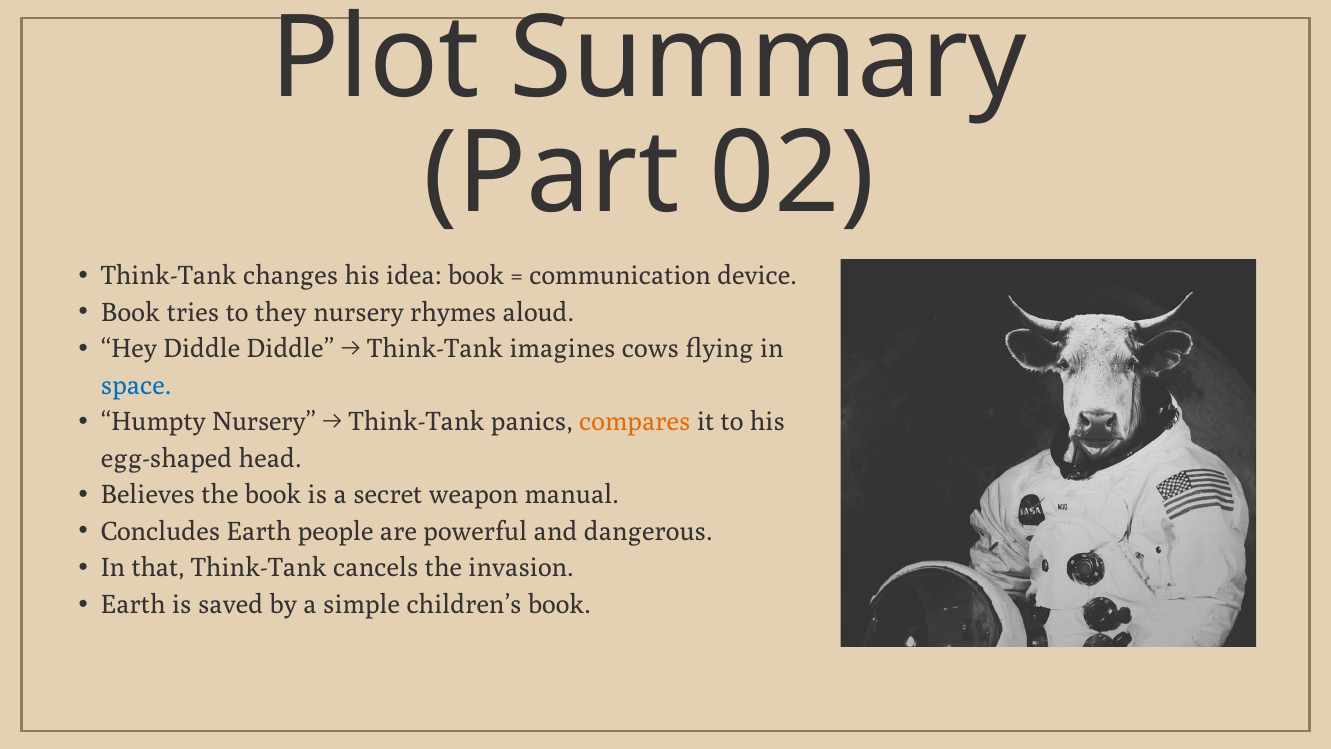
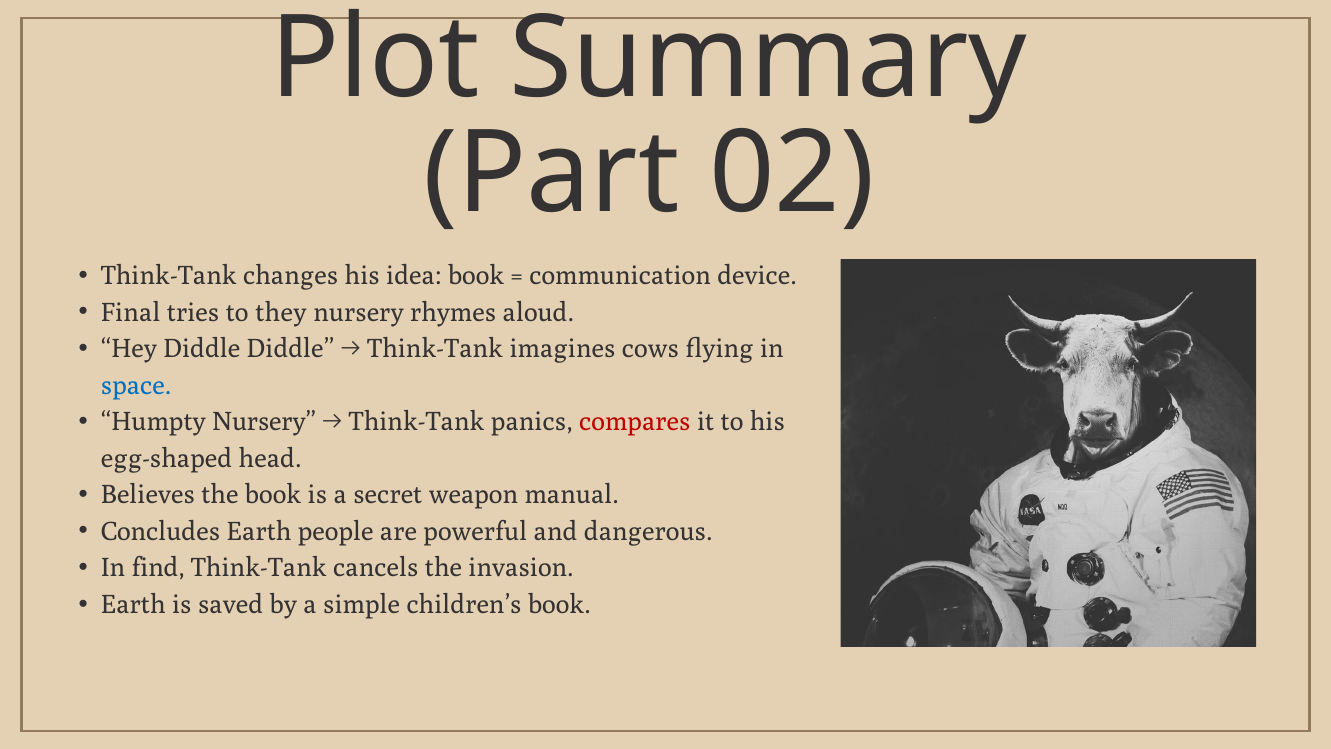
Book at (131, 312): Book -> Final
compares colour: orange -> red
that: that -> find
